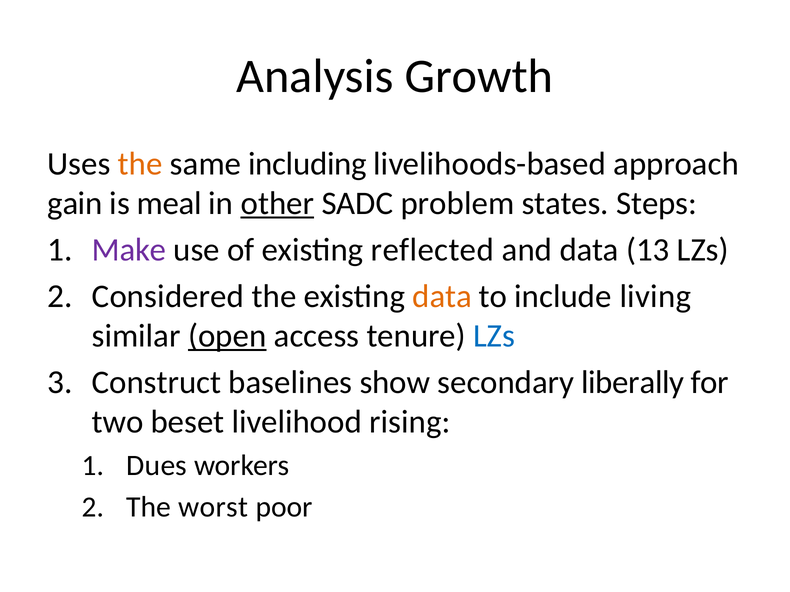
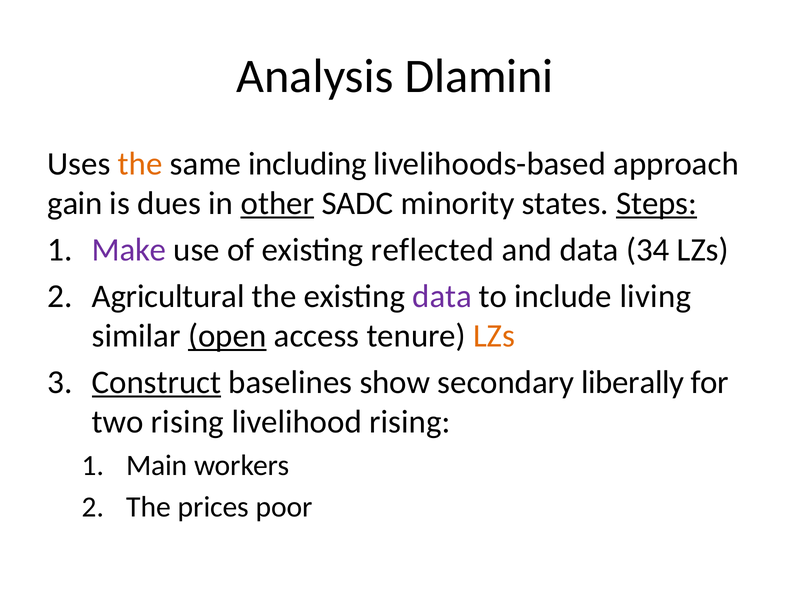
Growth: Growth -> Dlamini
meal: meal -> dues
problem: problem -> minority
Steps underline: none -> present
13: 13 -> 34
Considered: Considered -> Agricultural
data at (442, 297) colour: orange -> purple
LZs at (494, 336) colour: blue -> orange
Construct underline: none -> present
two beset: beset -> rising
Dues: Dues -> Main
worst: worst -> prices
